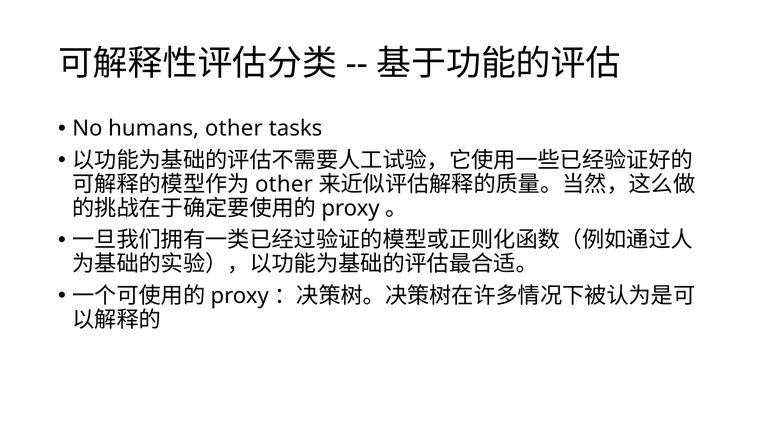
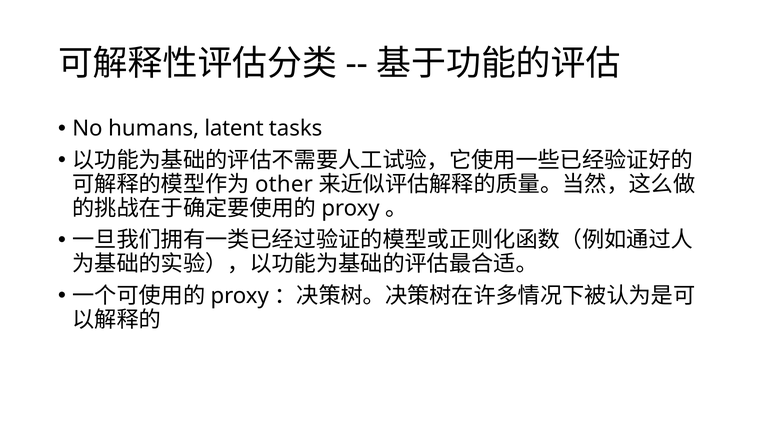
humans other: other -> latent
